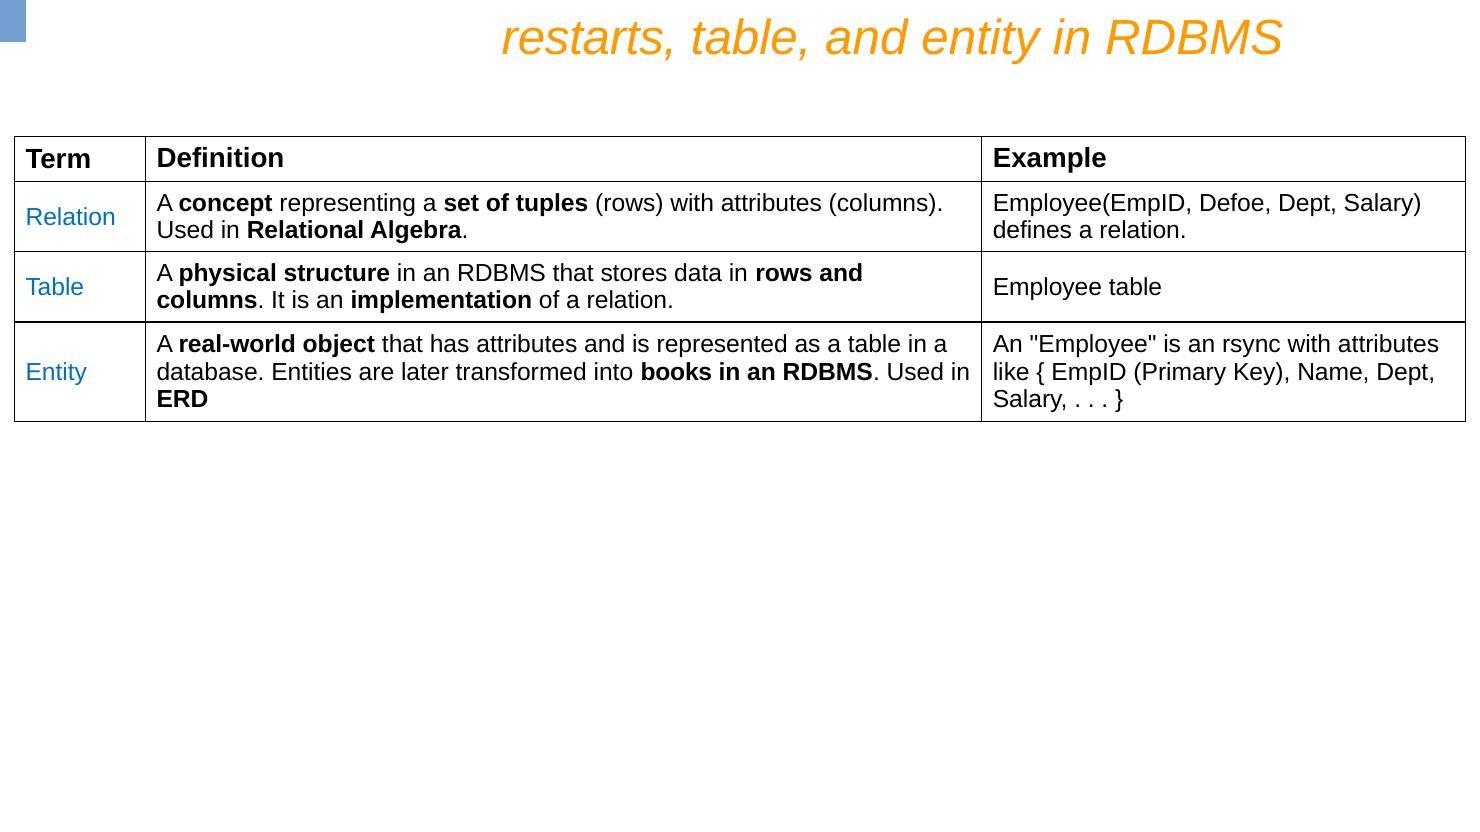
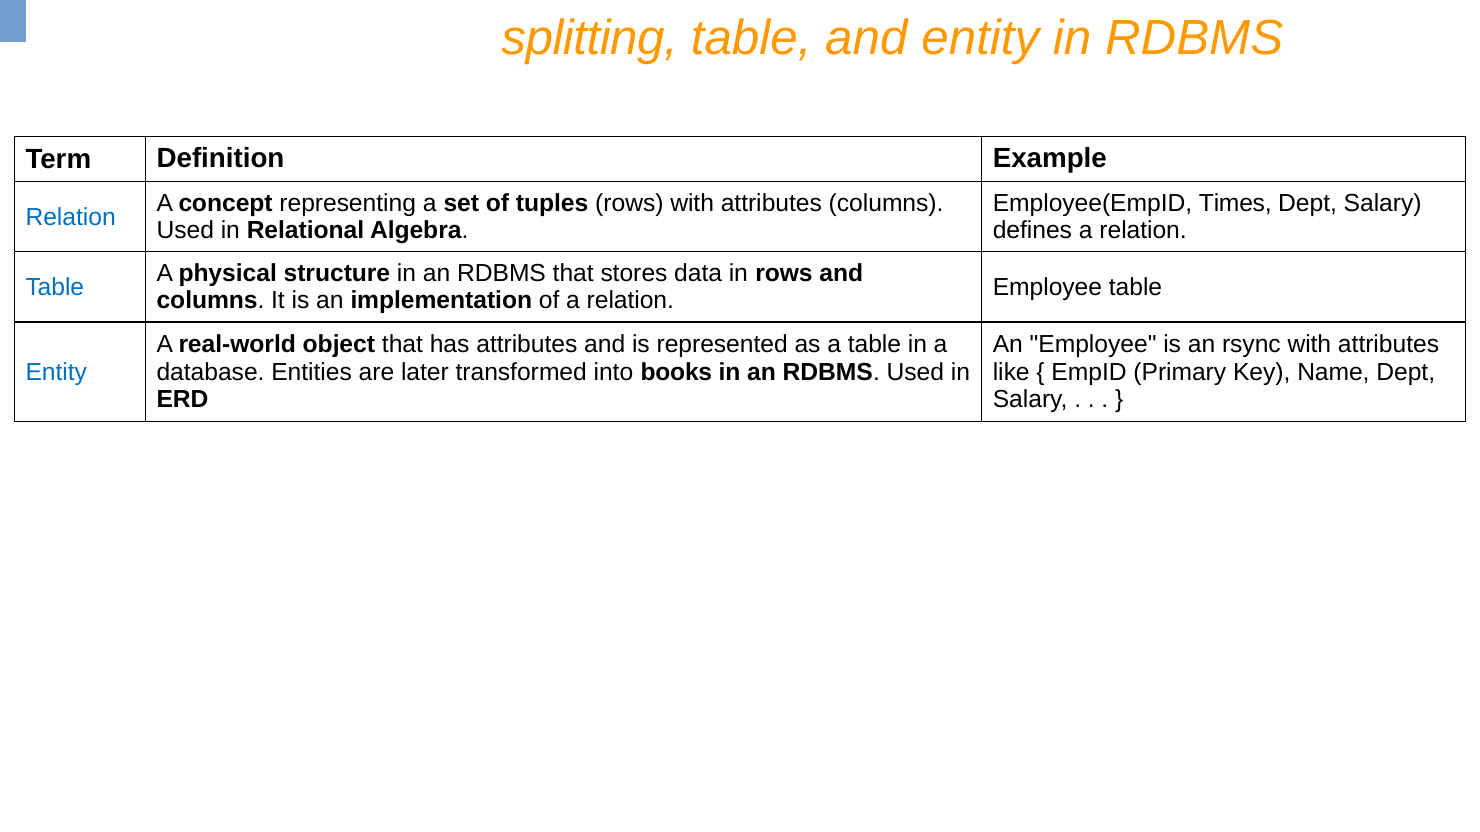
restarts: restarts -> splitting
Defoe: Defoe -> Times
